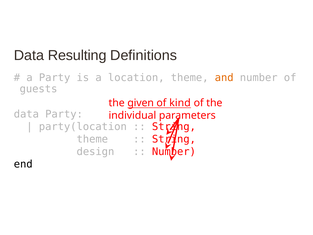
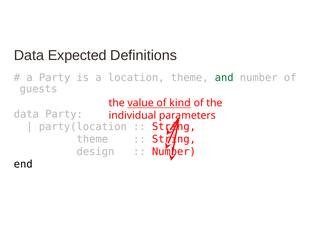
Resulting: Resulting -> Expected
and colour: orange -> green
given: given -> value
